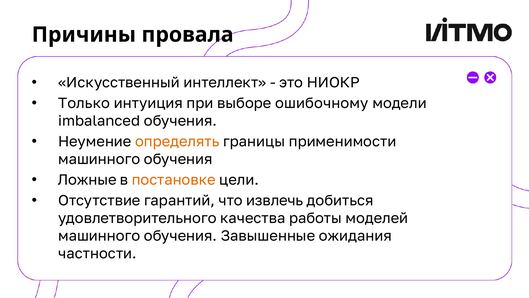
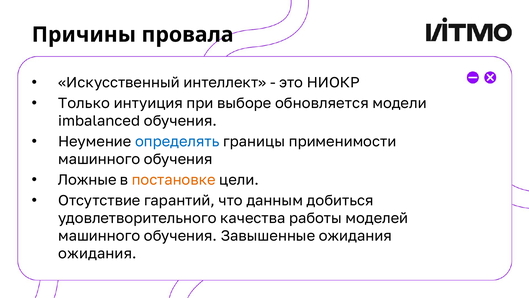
ошибочному: ошибочному -> обновляется
определять colour: orange -> blue
извлечь: извлечь -> данным
частности at (97, 253): частности -> ожидания
